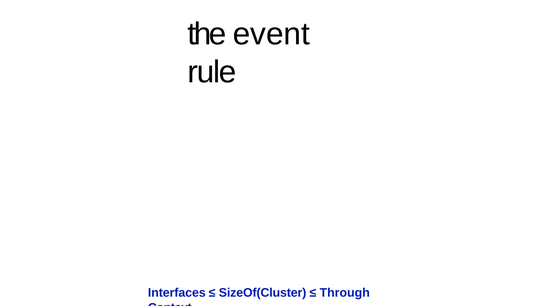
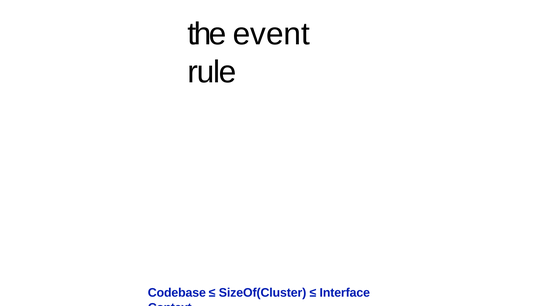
Interfaces: Interfaces -> Codebase
Through: Through -> Interface
